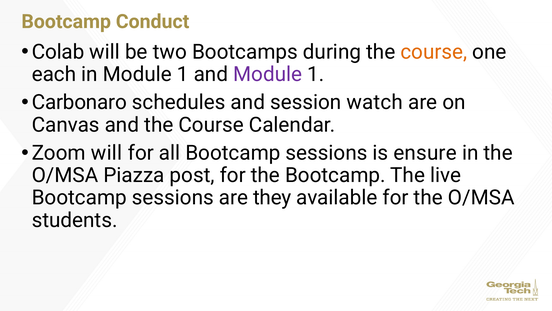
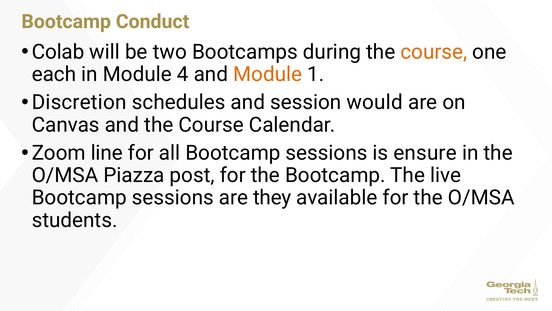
in Module 1: 1 -> 4
Module at (268, 74) colour: purple -> orange
Carbonaro: Carbonaro -> Discretion
watch: watch -> would
Zoom will: will -> line
